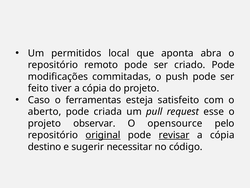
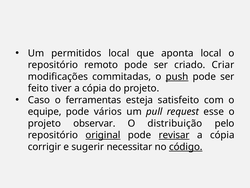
aponta abra: abra -> local
criado Pode: Pode -> Criar
push underline: none -> present
aberto: aberto -> equipe
criada: criada -> vários
opensource: opensource -> distribuição
destino: destino -> corrigir
código underline: none -> present
